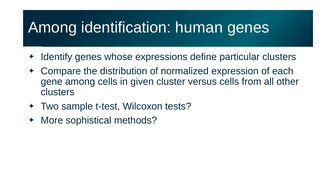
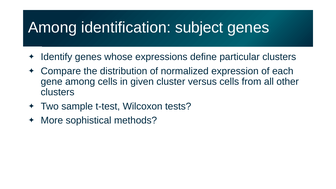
human: human -> subject
